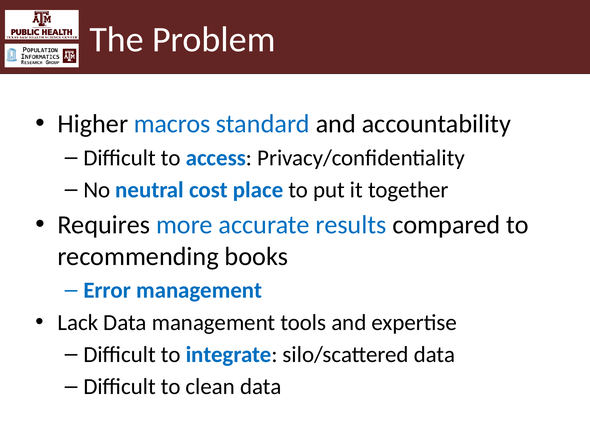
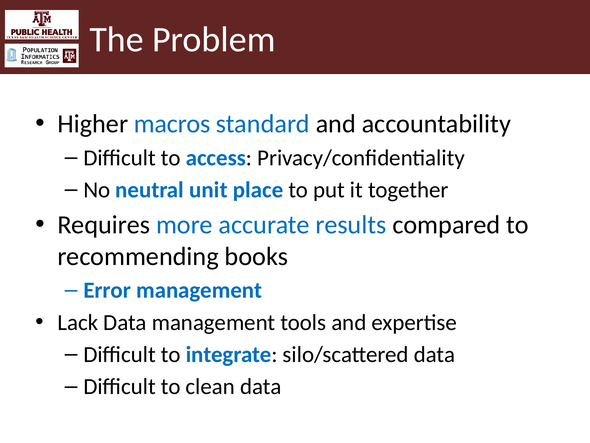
cost: cost -> unit
